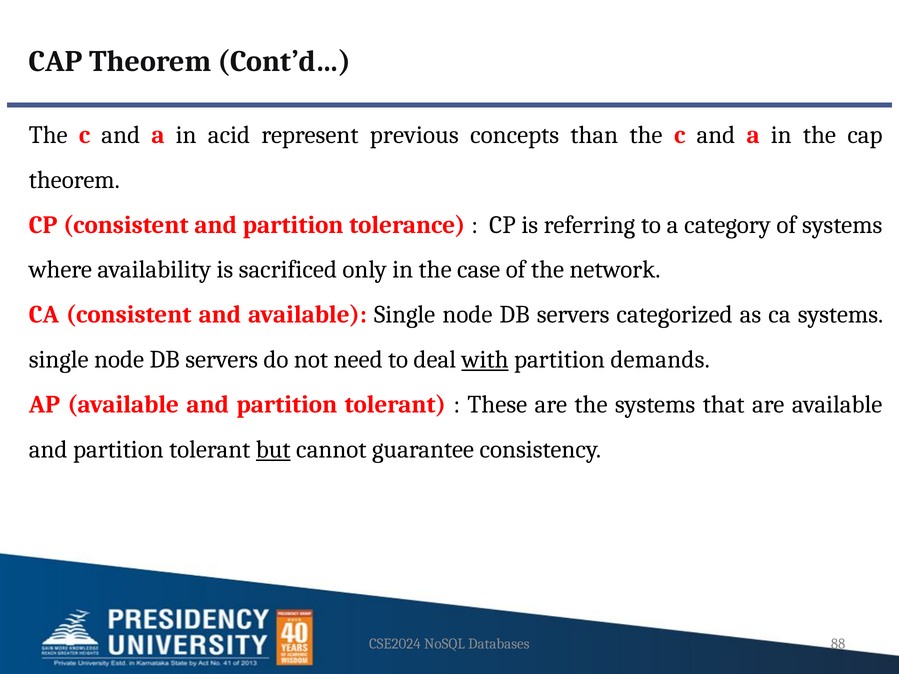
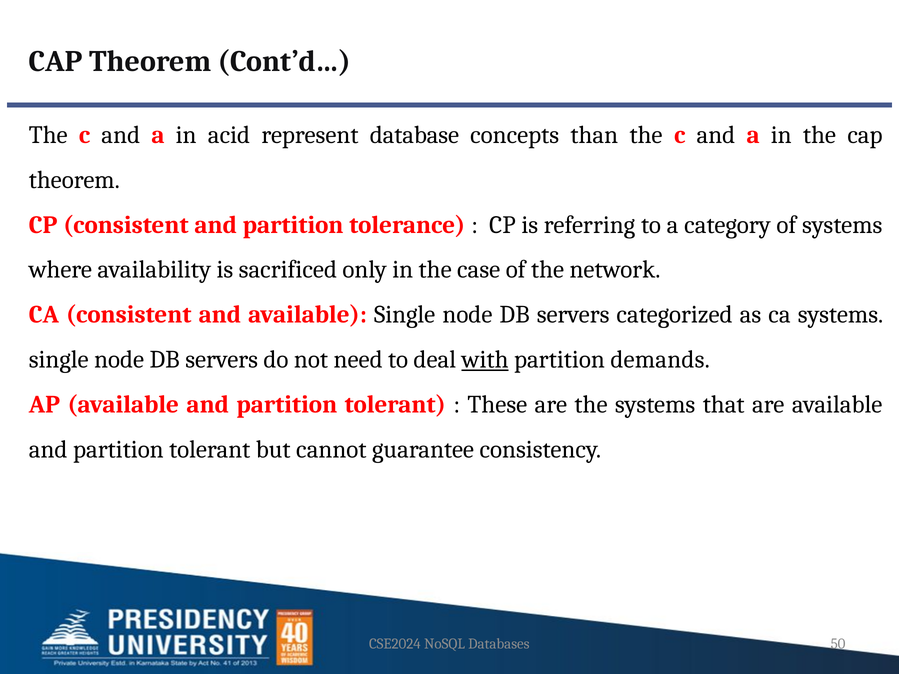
previous: previous -> database
but underline: present -> none
88: 88 -> 50
